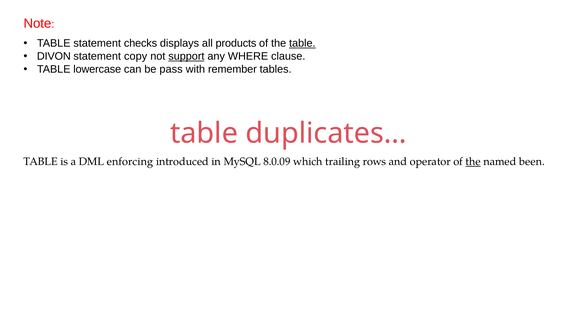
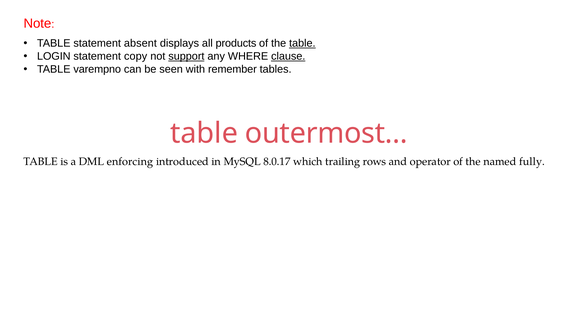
checks: checks -> absent
DIVON: DIVON -> LOGIN
clause underline: none -> present
lowercase: lowercase -> varempno
pass: pass -> seen
duplicates…: duplicates… -> outermost…
8.0.09: 8.0.09 -> 8.0.17
the at (473, 161) underline: present -> none
been: been -> fully
